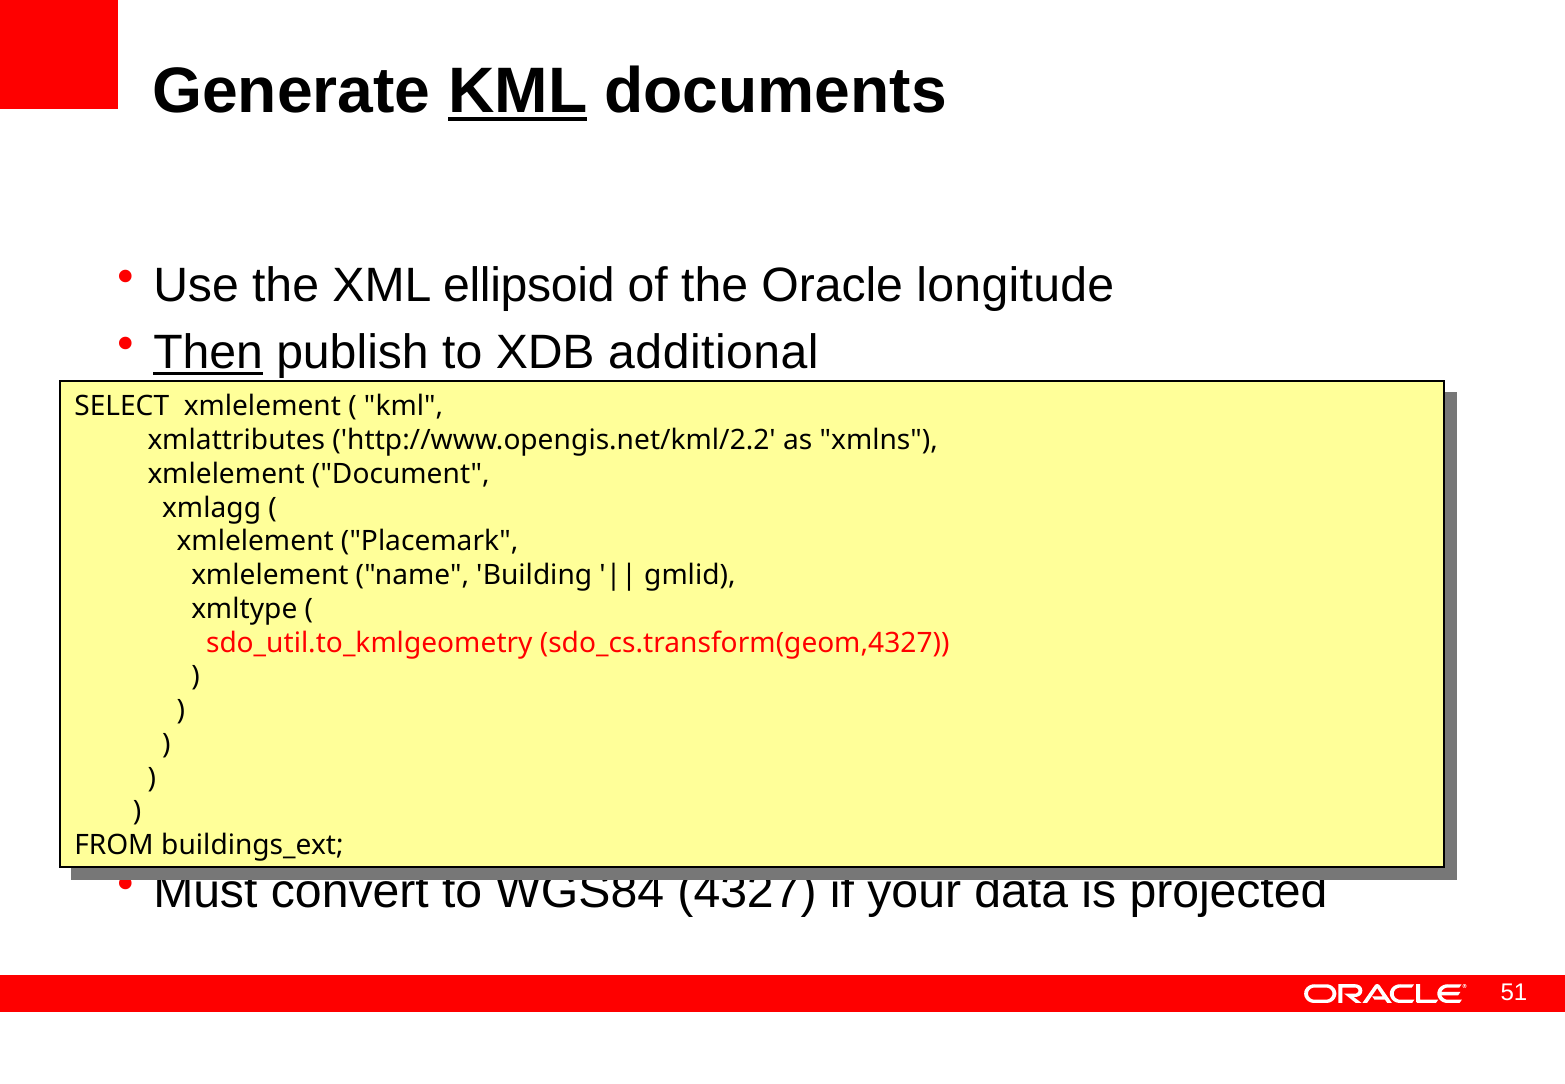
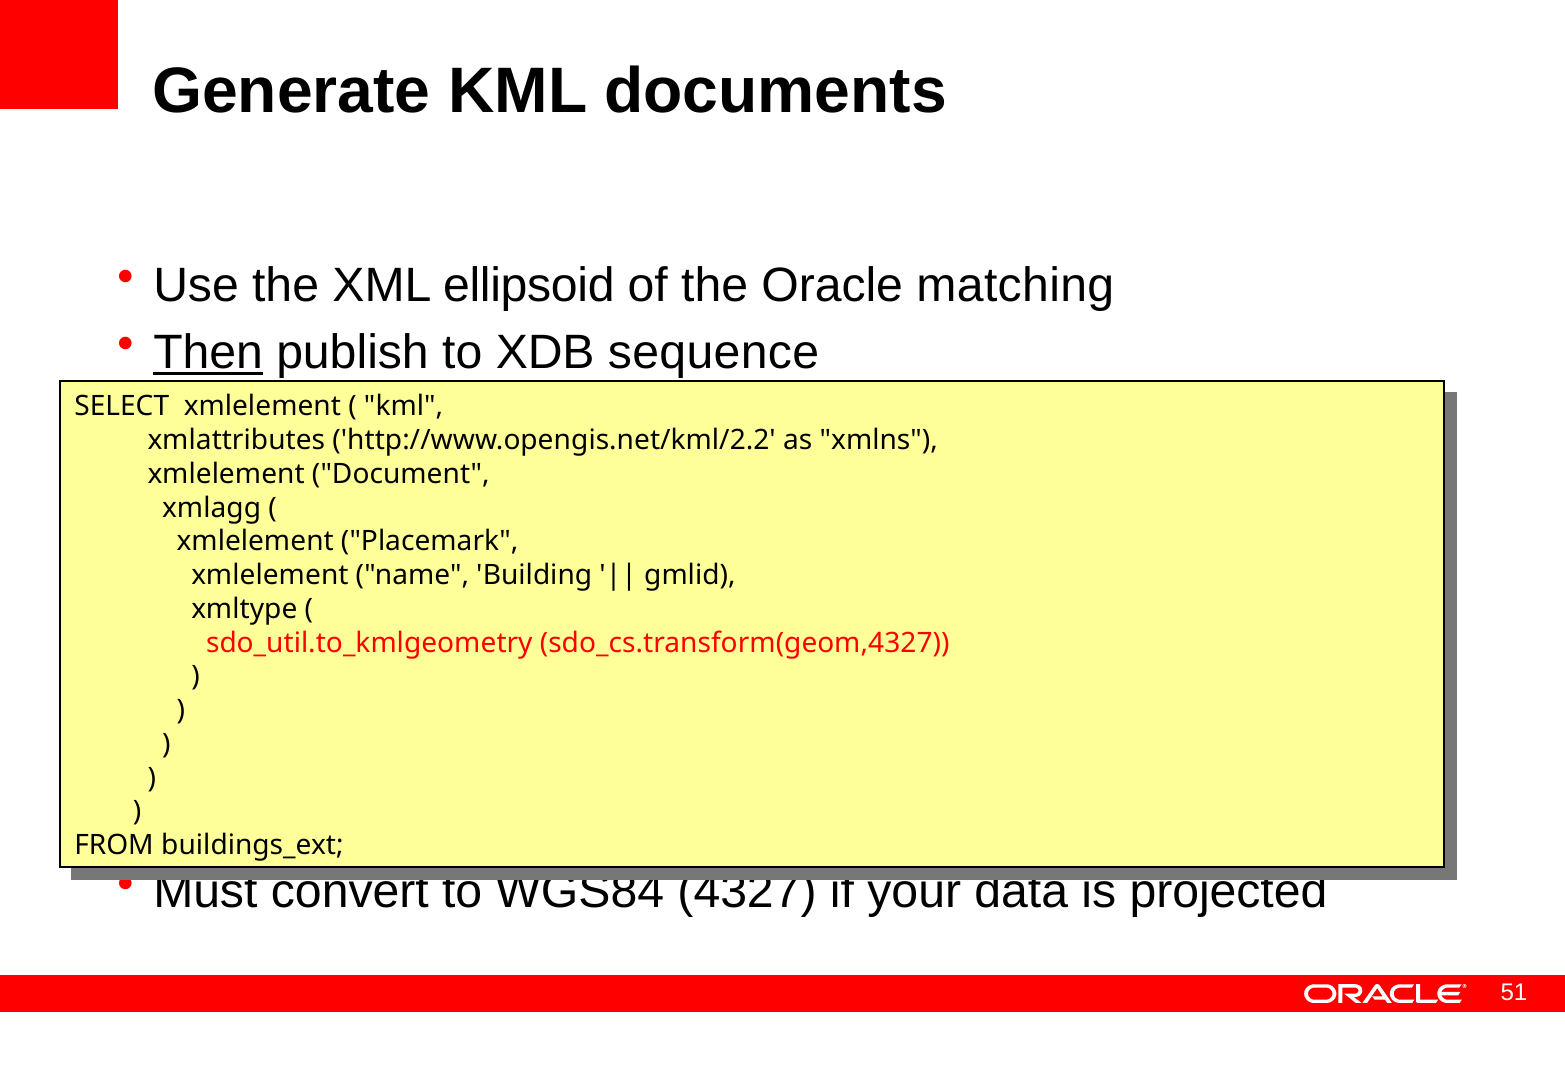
KML at (518, 91) underline: present -> none
longitude: longitude -> matching
additional: additional -> sequence
